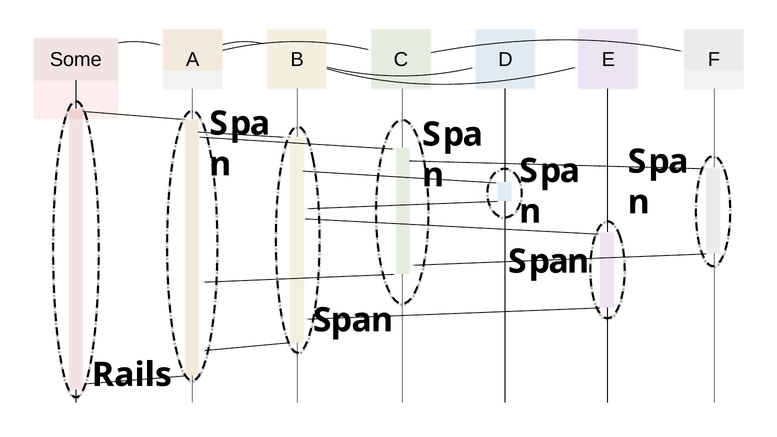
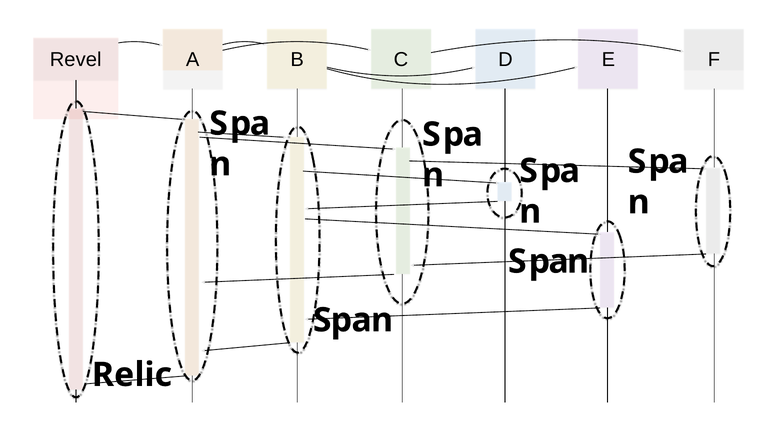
Some: Some -> Revel
Rails: Rails -> Relic
